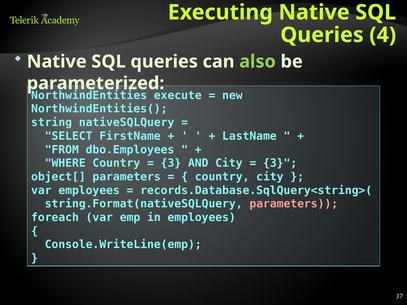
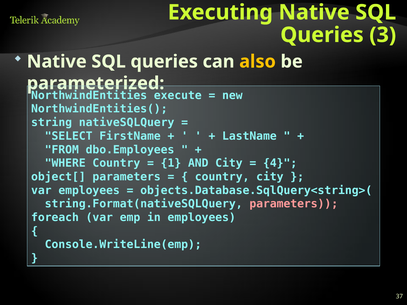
4: 4 -> 3
also colour: light green -> yellow
3 at (171, 163): 3 -> 1
3 at (280, 163): 3 -> 4
records.Database.SqlQuery<string>(: records.Database.SqlQuery<string>( -> objects.Database.SqlQuery<string>(
